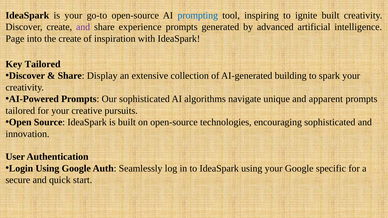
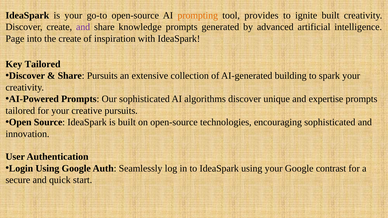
prompting colour: blue -> orange
inspiring: inspiring -> provides
experience: experience -> knowledge
Share Display: Display -> Pursuits
algorithms navigate: navigate -> discover
apparent: apparent -> expertise
specific: specific -> contrast
